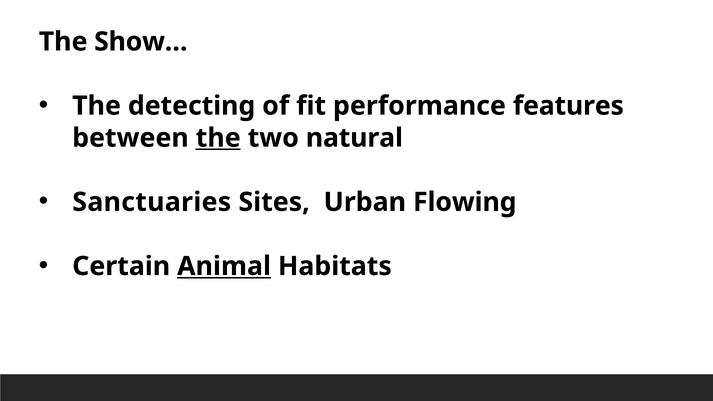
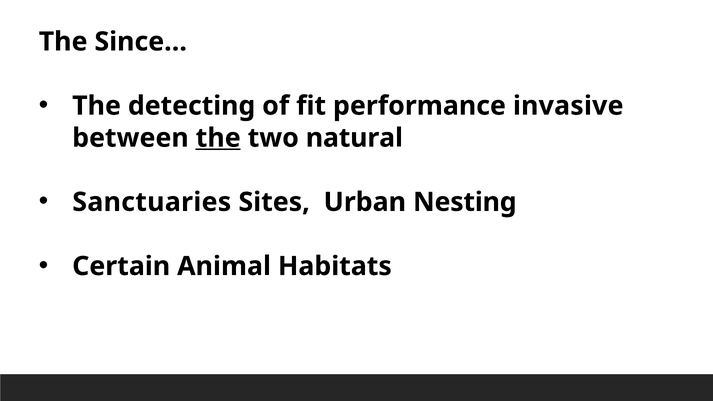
Show…: Show… -> Since…
features: features -> invasive
Flowing: Flowing -> Nesting
Animal underline: present -> none
